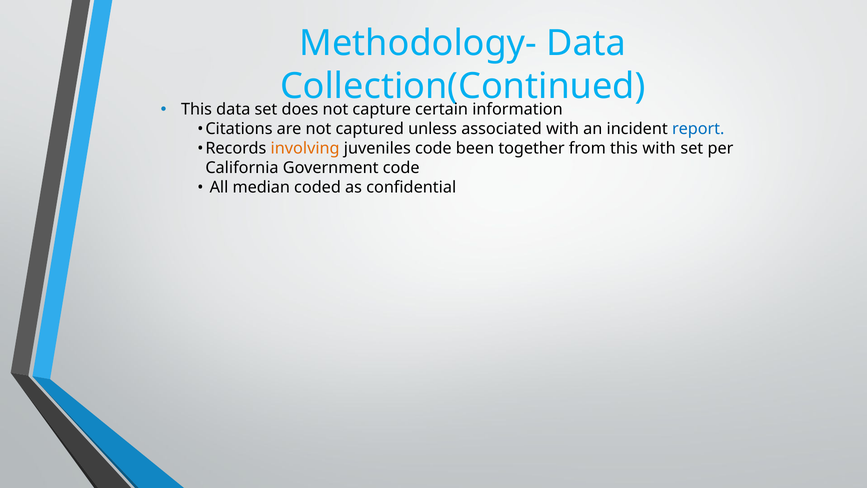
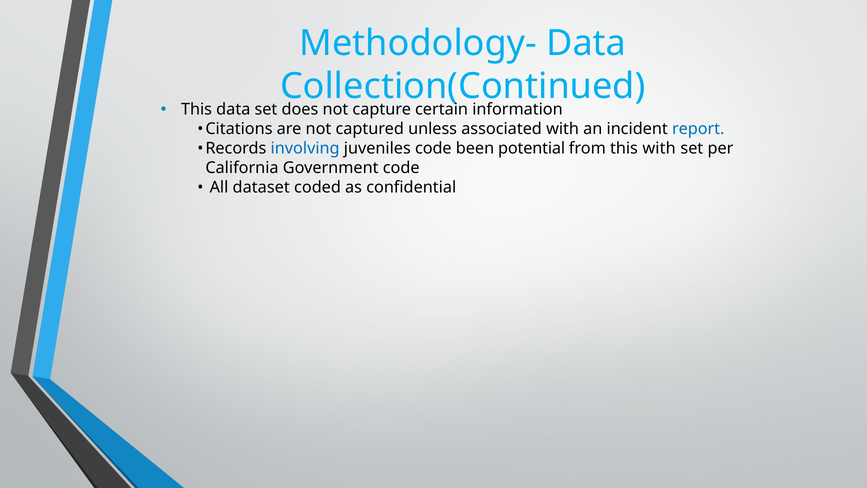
involving colour: orange -> blue
together: together -> potential
median: median -> dataset
